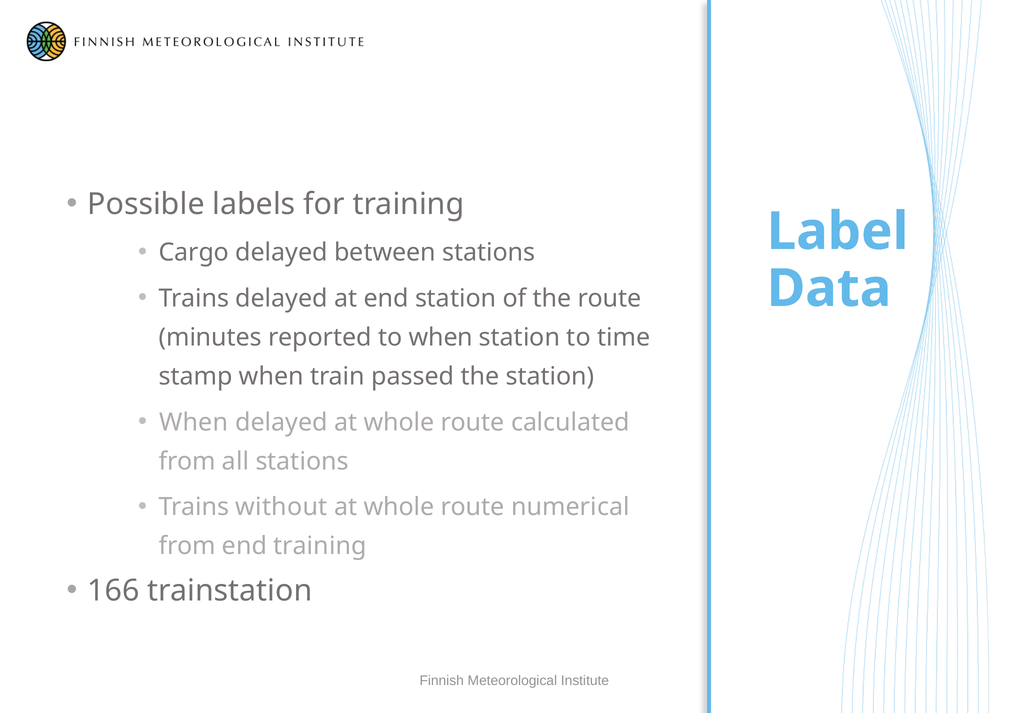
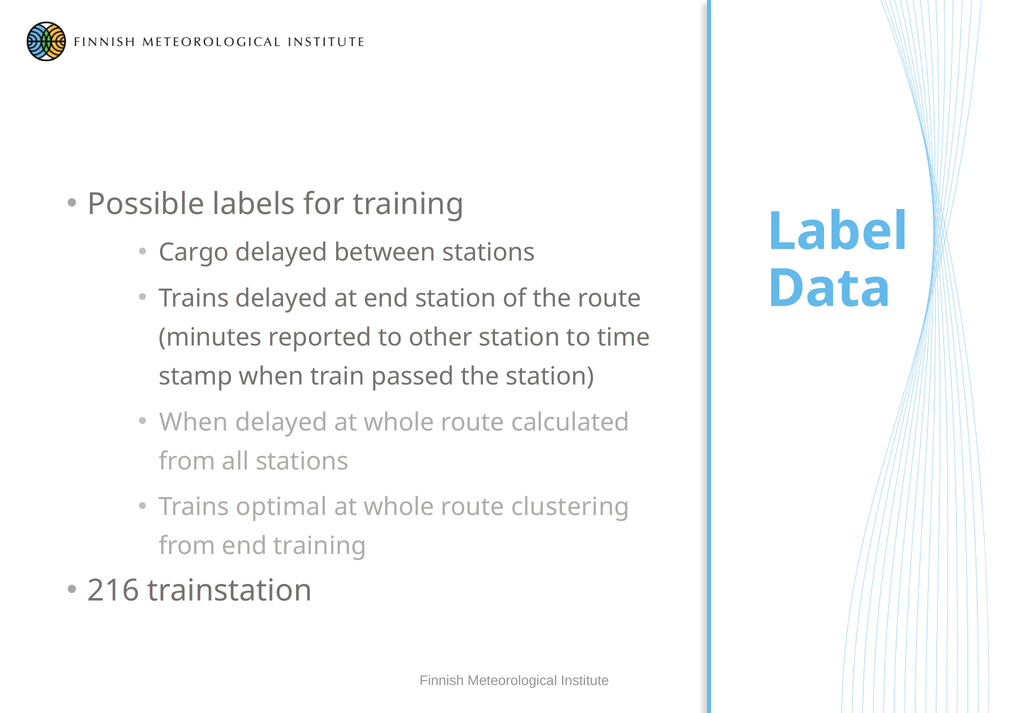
to when: when -> other
without: without -> optimal
numerical: numerical -> clustering
166: 166 -> 216
